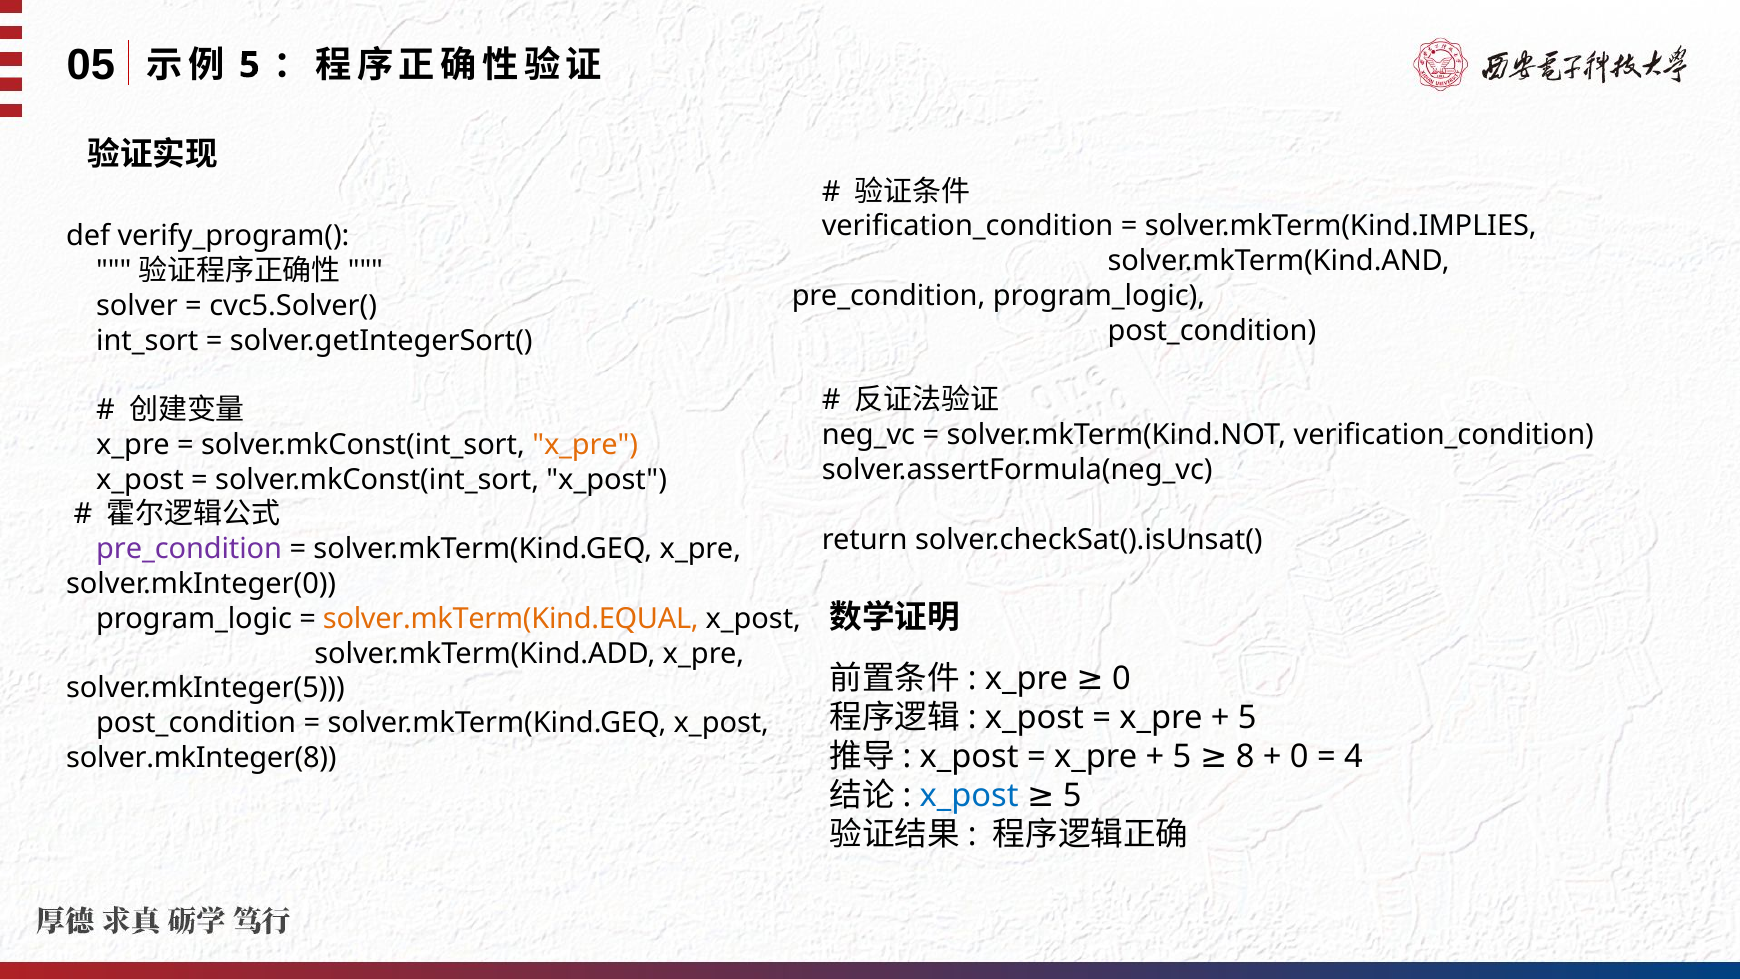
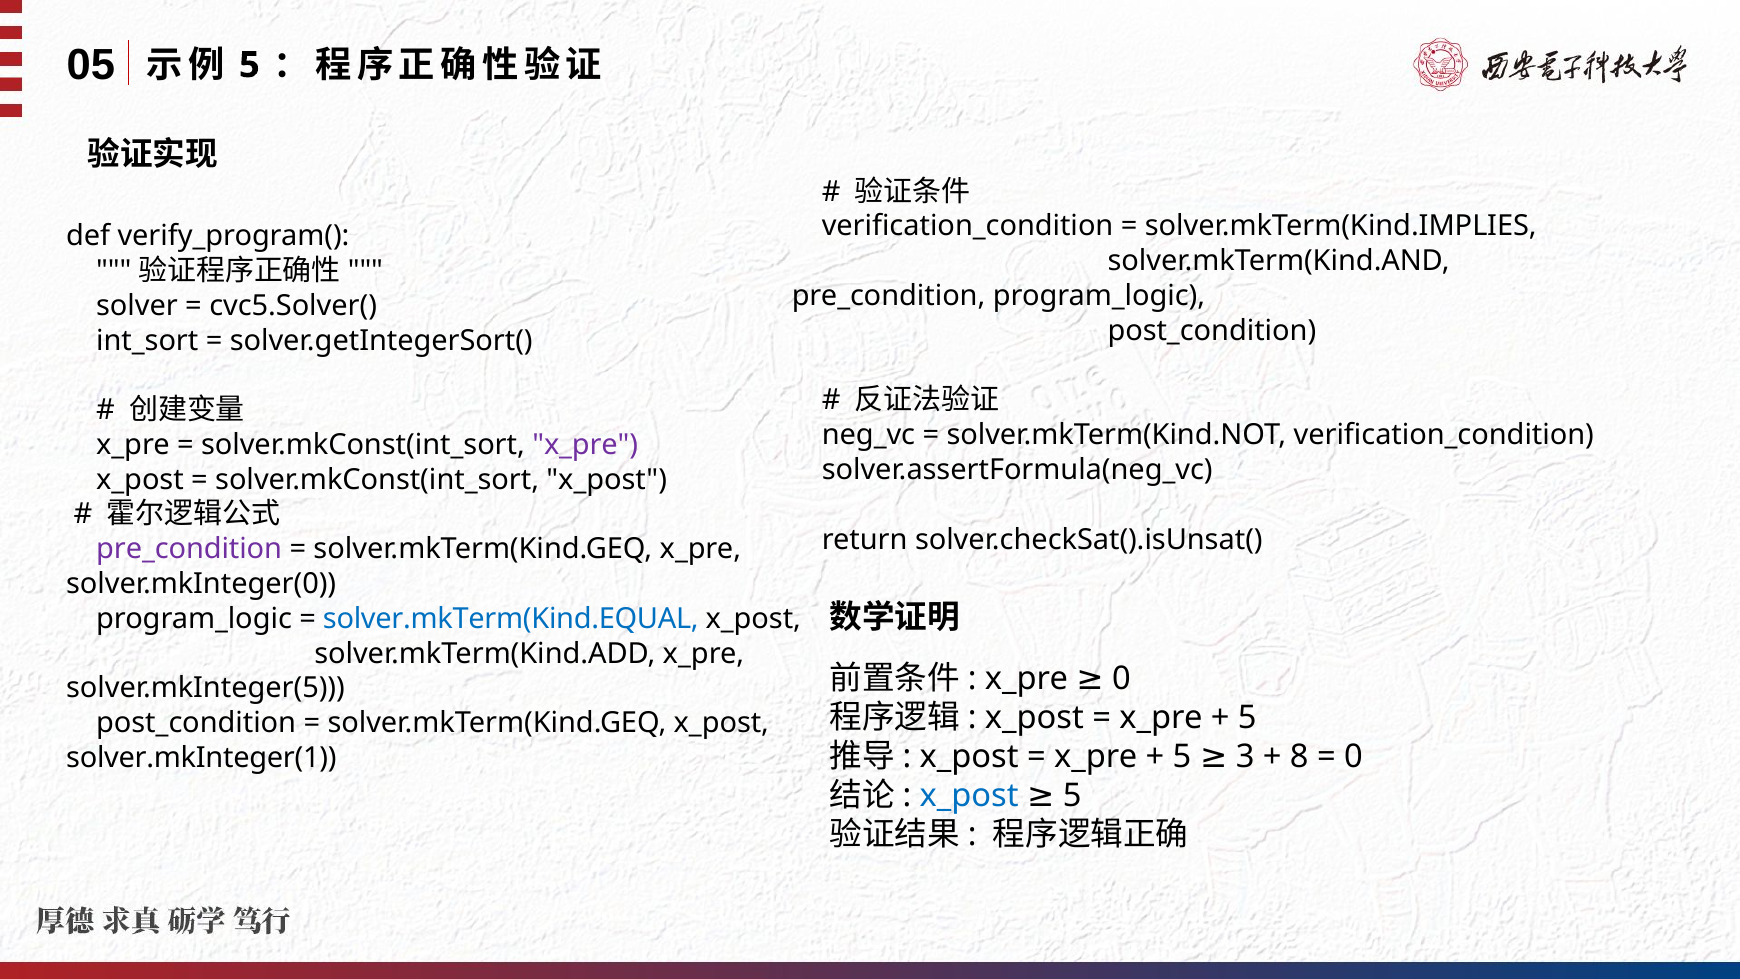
x_pre at (585, 445) colour: orange -> purple
solver.mkTerm(Kind.EQUAL colour: orange -> blue
8: 8 -> 3
0 at (1299, 757): 0 -> 8
4 at (1354, 757): 4 -> 0
solver.mkInteger(8: solver.mkInteger(8 -> solver.mkInteger(1
